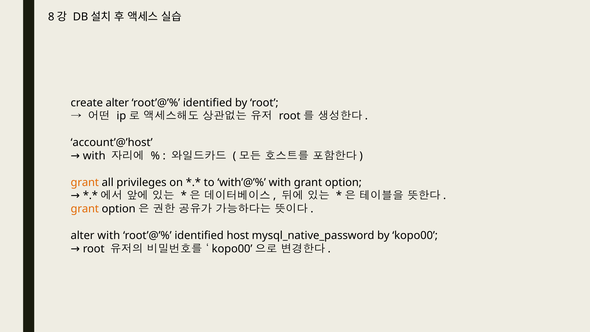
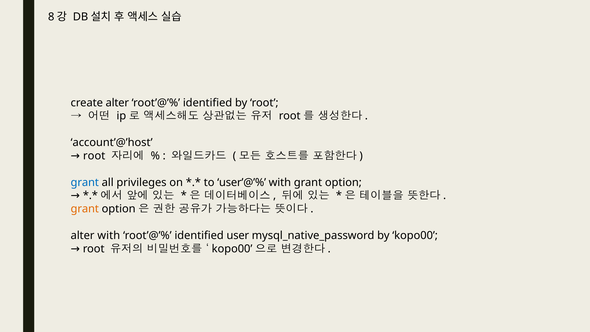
with at (94, 156): with -> root
grant at (85, 182) colour: orange -> blue
with’@’%: with’@’% -> user’@’%
host: host -> user
